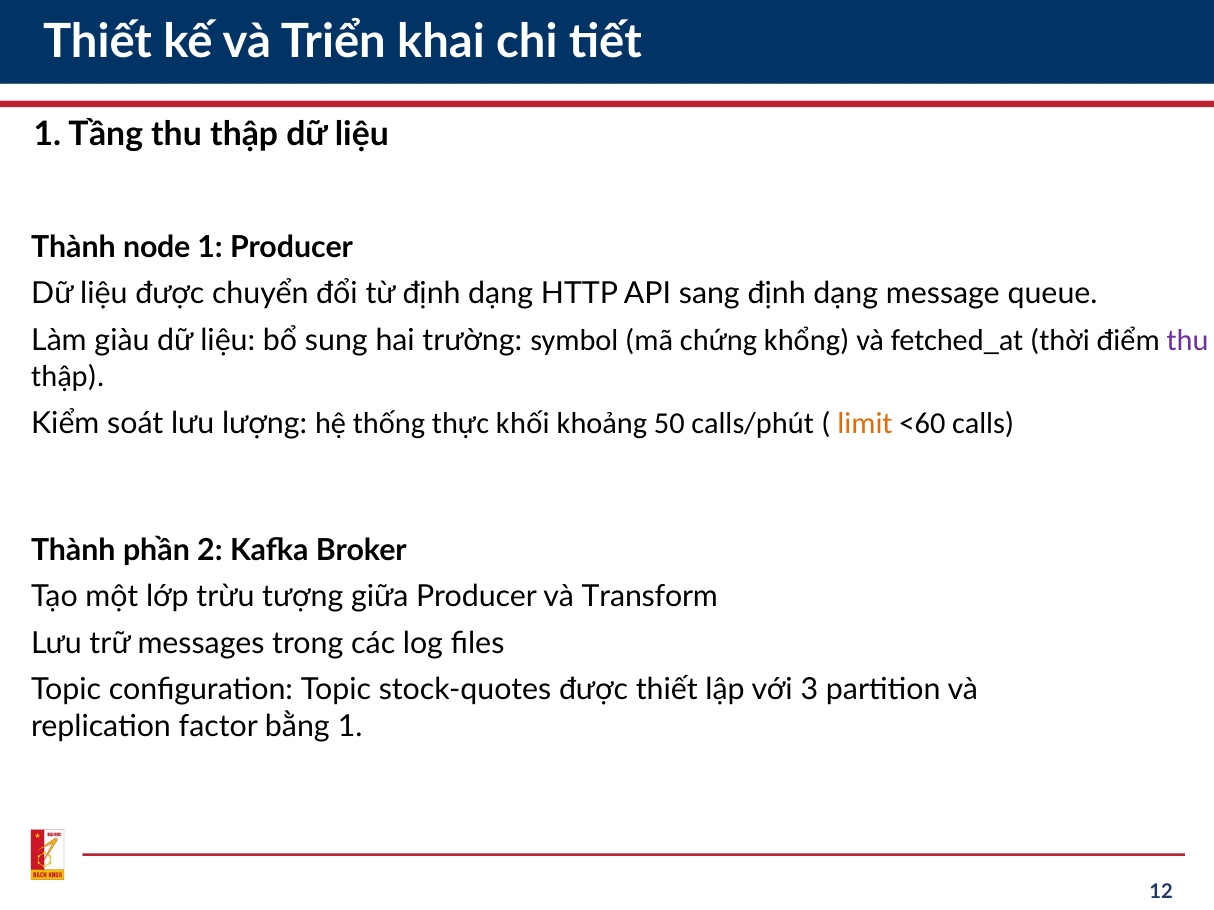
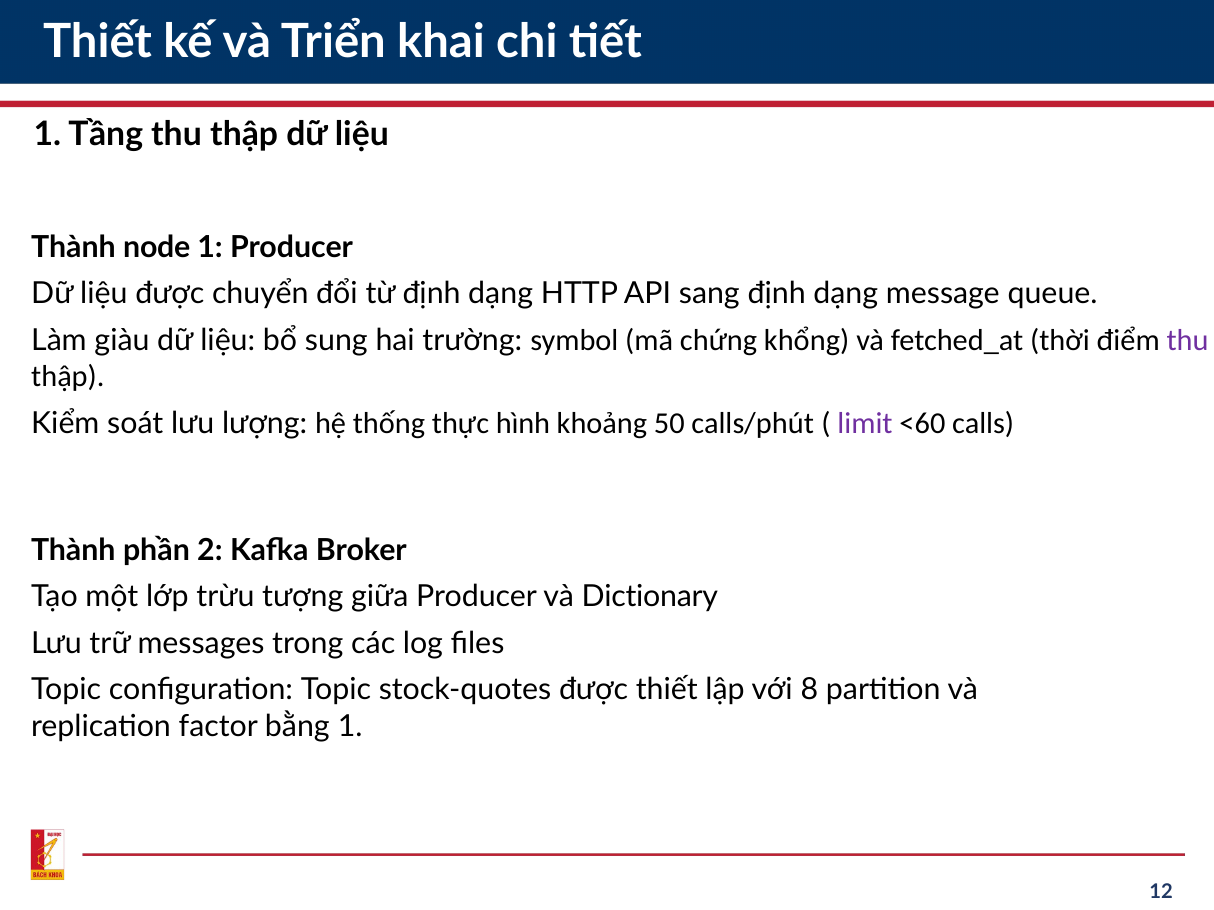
khối: khối -> hình
limit colour: orange -> purple
Transform: Transform -> Dictionary
3: 3 -> 8
